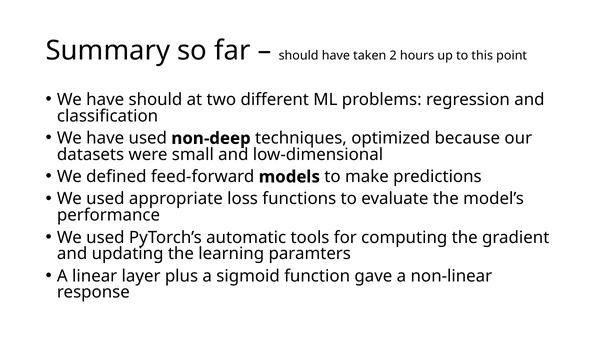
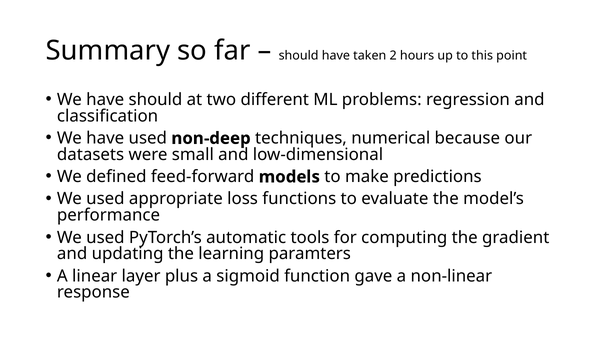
optimized: optimized -> numerical
